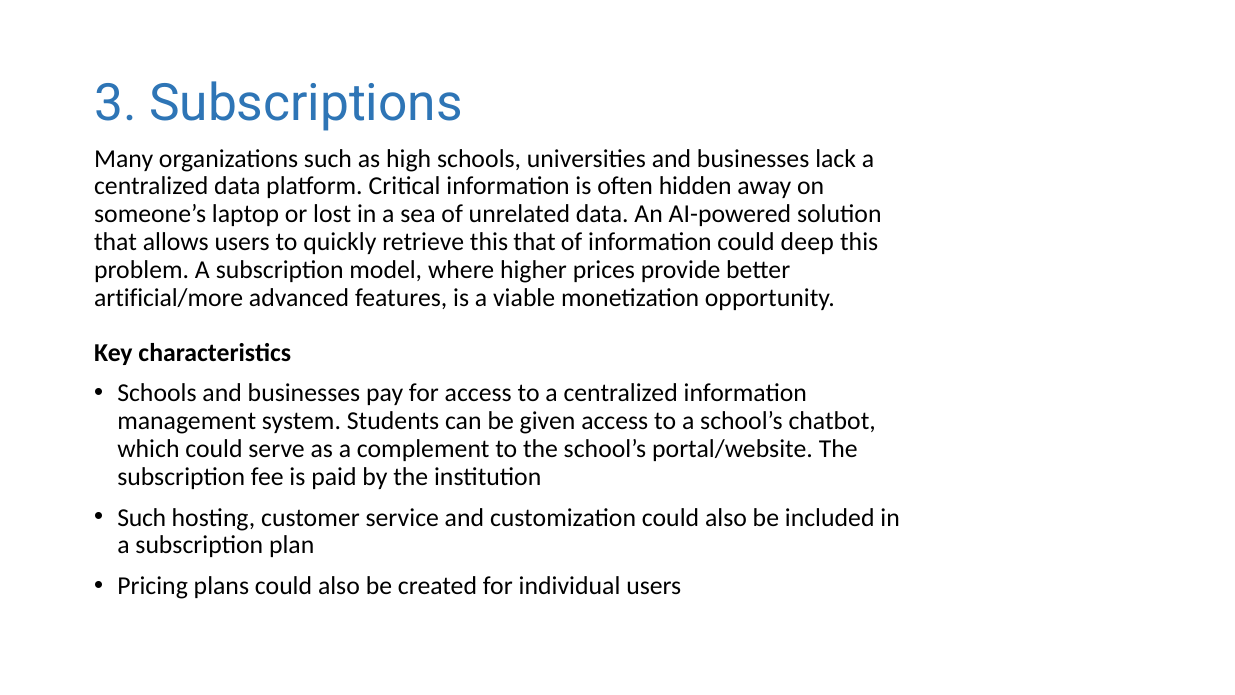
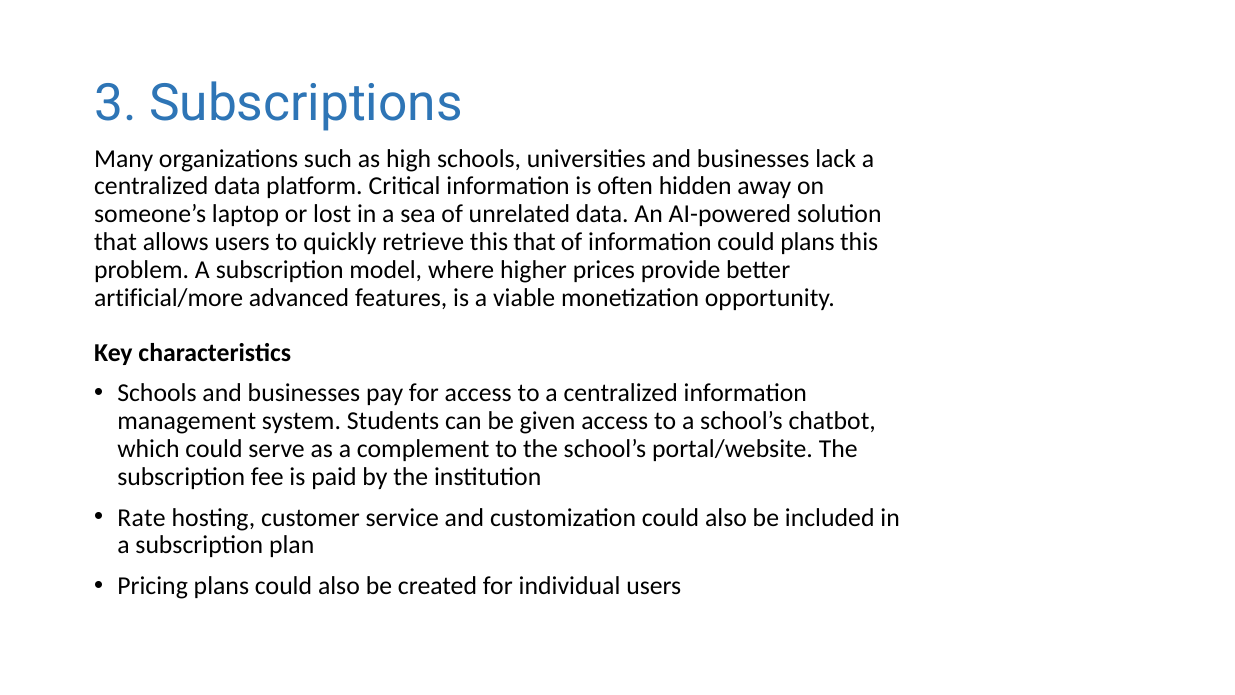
could deep: deep -> plans
Such at (142, 517): Such -> Rate
